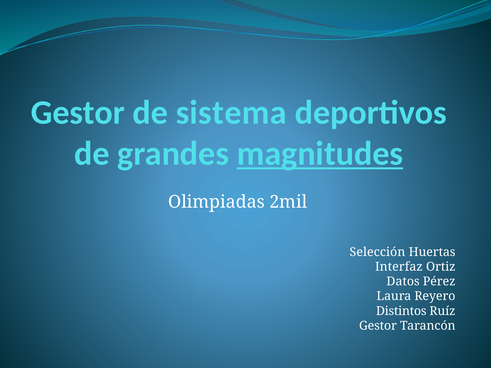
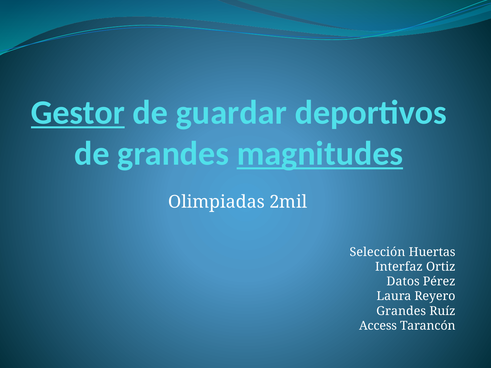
Gestor at (78, 113) underline: none -> present
sistema: sistema -> guardar
Distintos at (401, 311): Distintos -> Grandes
Gestor at (378, 326): Gestor -> Access
